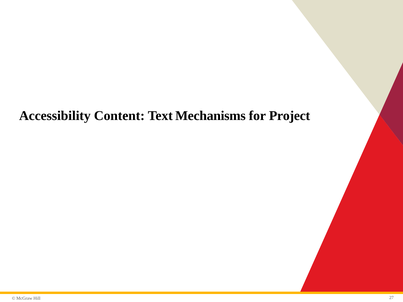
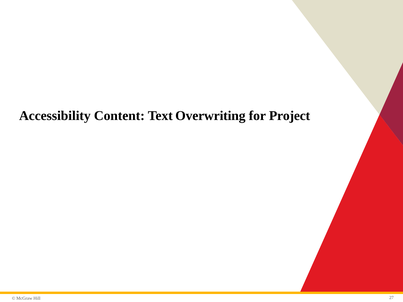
Mechanisms: Mechanisms -> Overwriting
